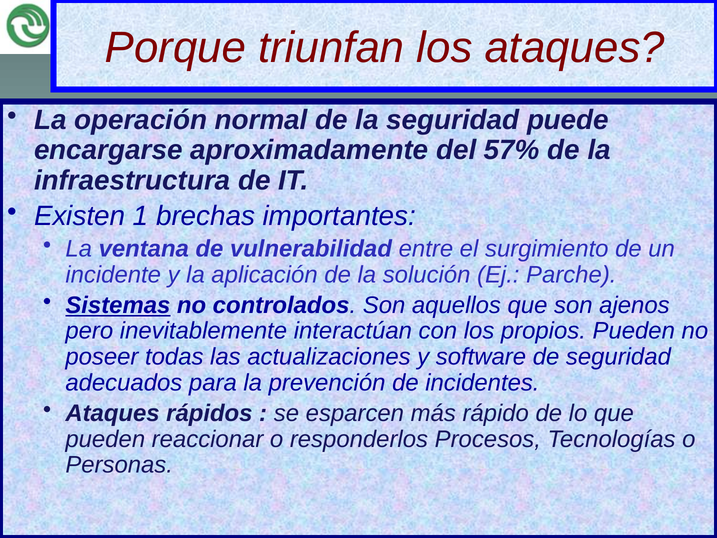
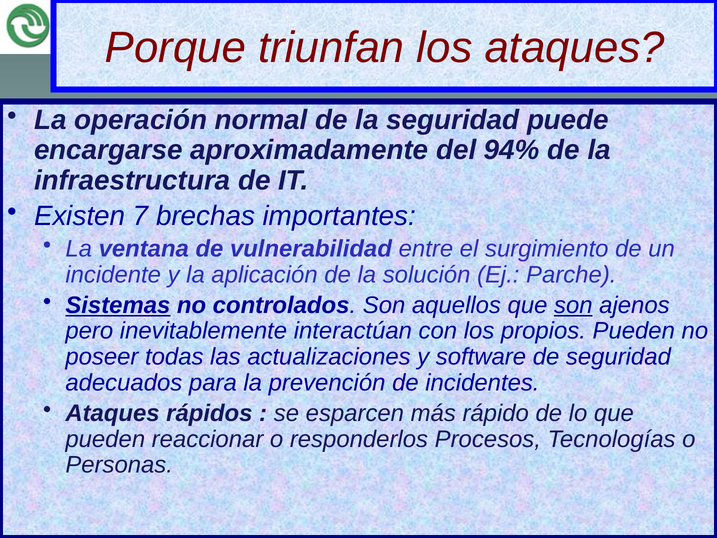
57%: 57% -> 94%
1: 1 -> 7
son at (573, 305) underline: none -> present
